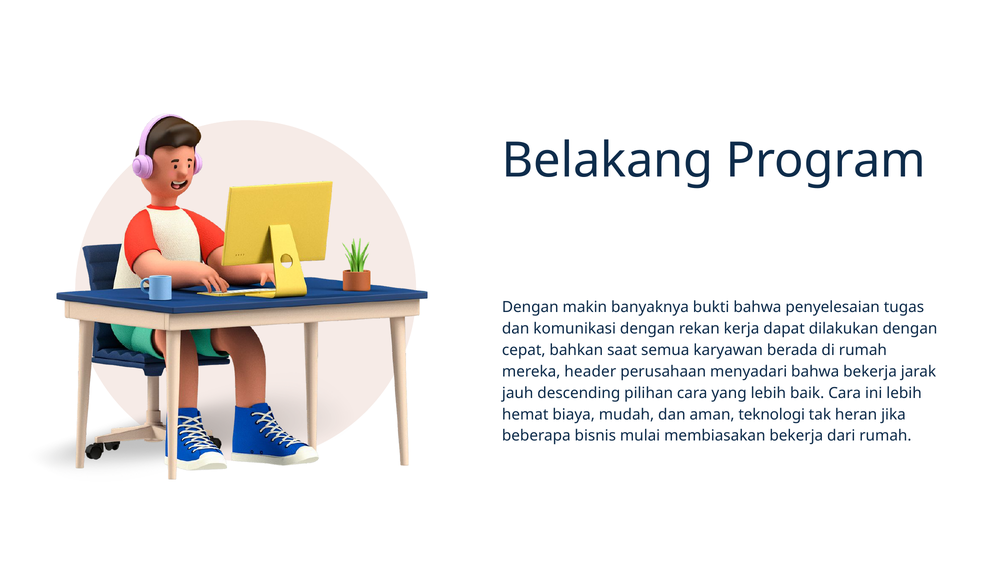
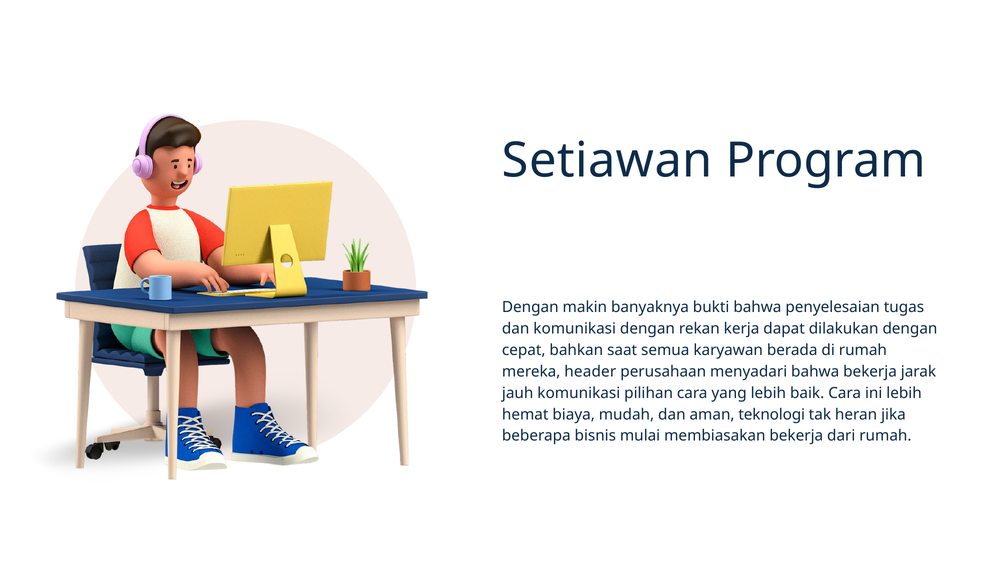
Belakang: Belakang -> Setiawan
jauh descending: descending -> komunikasi
